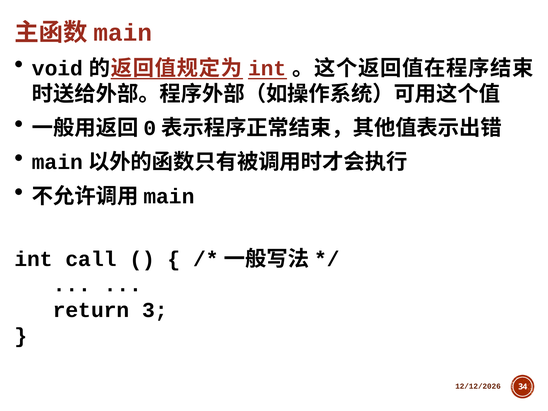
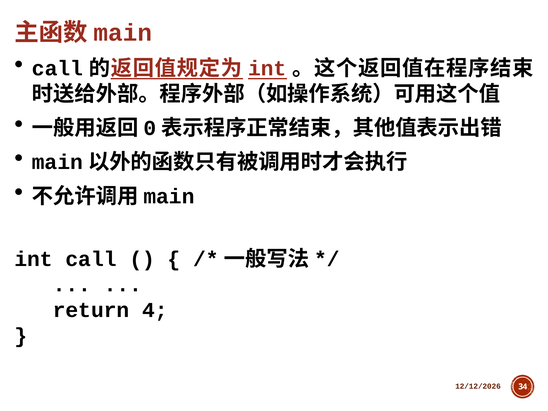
void at (57, 68): void -> call
3: 3 -> 4
